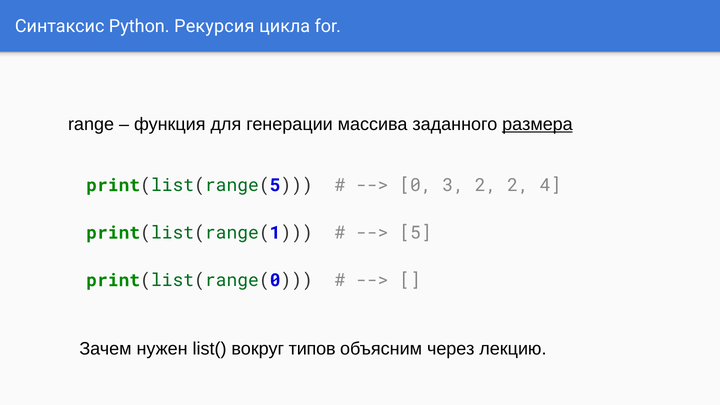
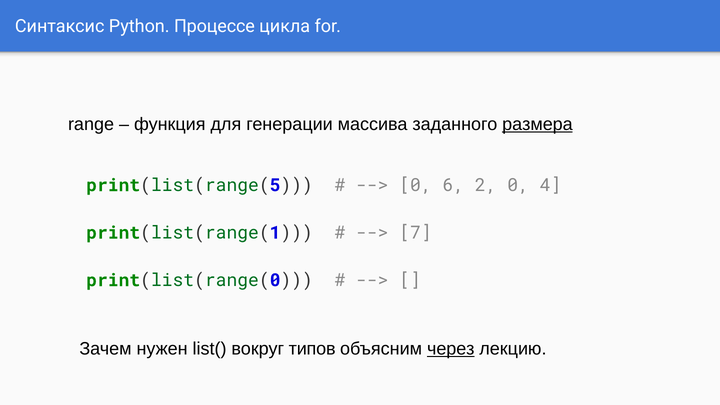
Рекурсия: Рекурсия -> Процессе
3: 3 -> 6
2 2: 2 -> 0
5: 5 -> 7
через underline: none -> present
